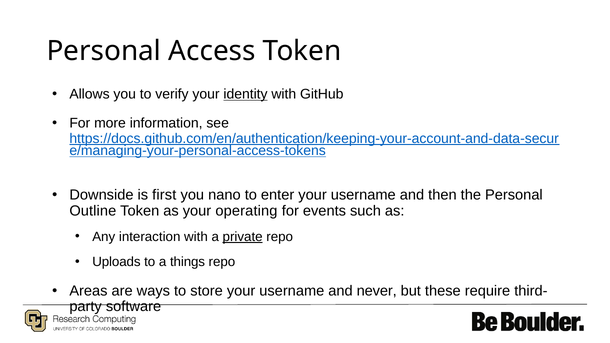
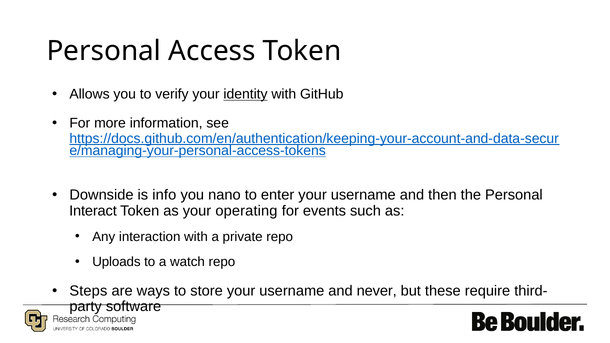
first: first -> info
Outline: Outline -> Interact
private underline: present -> none
things: things -> watch
Areas: Areas -> Steps
